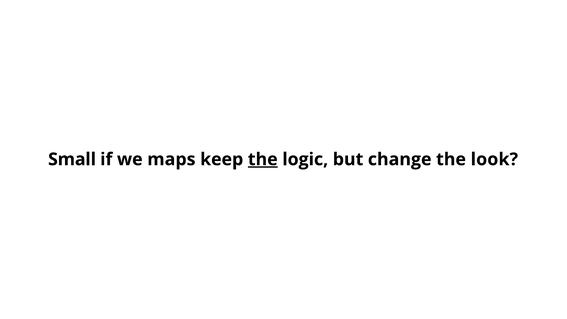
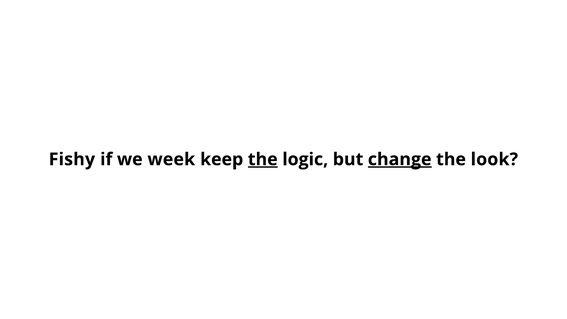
Small: Small -> Fishy
maps: maps -> week
change underline: none -> present
